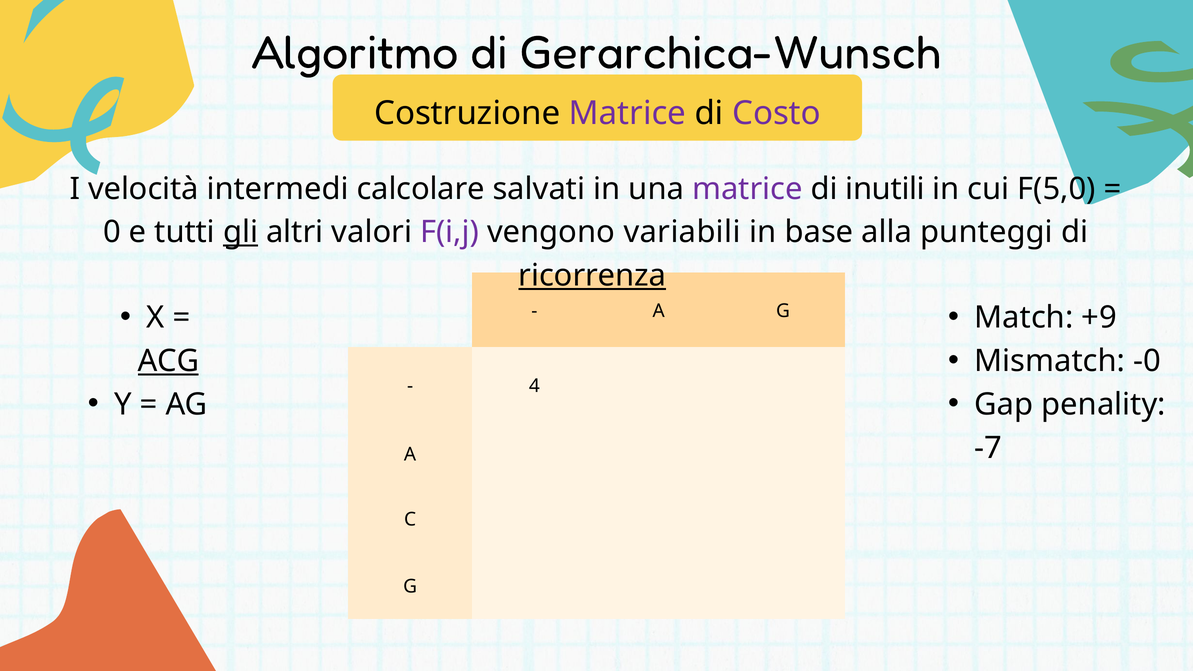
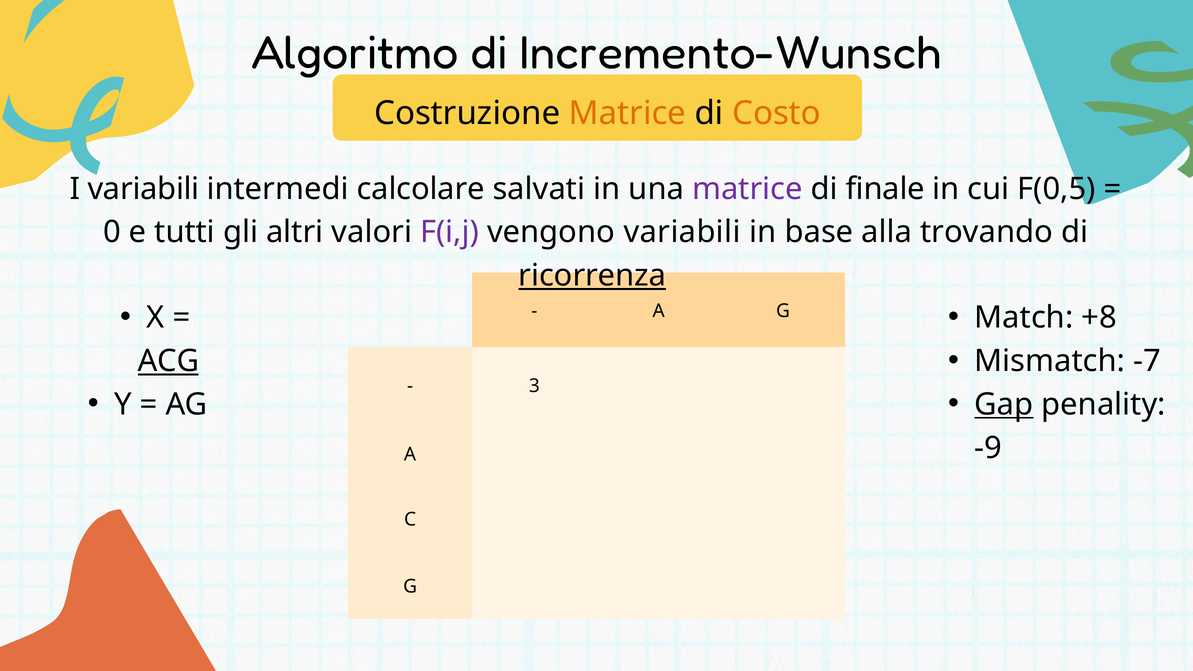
Gerarchica-Wunsch: Gerarchica-Wunsch -> Incremento-Wunsch
Matrice at (627, 114) colour: purple -> orange
Costo colour: purple -> orange
I velocità: velocità -> variabili
inutili: inutili -> finale
F(5,0: F(5,0 -> F(0,5
gli underline: present -> none
punteggi: punteggi -> trovando
+9: +9 -> +8
-0: -0 -> -7
4: 4 -> 3
Gap underline: none -> present
-7: -7 -> -9
